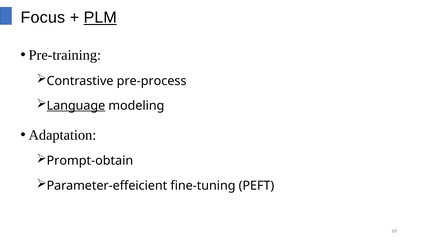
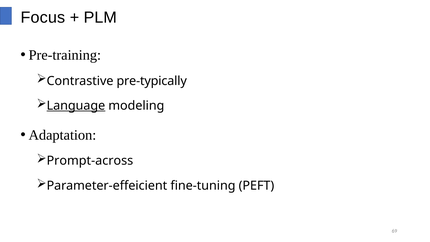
PLM underline: present -> none
pre-process: pre-process -> pre-typically
Prompt-obtain: Prompt-obtain -> Prompt-across
